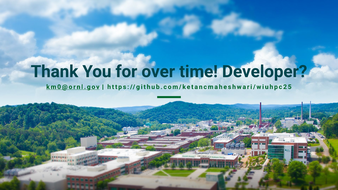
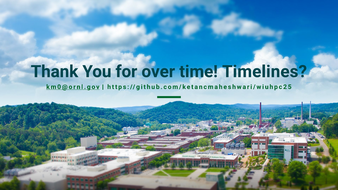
Developer: Developer -> Timelines
